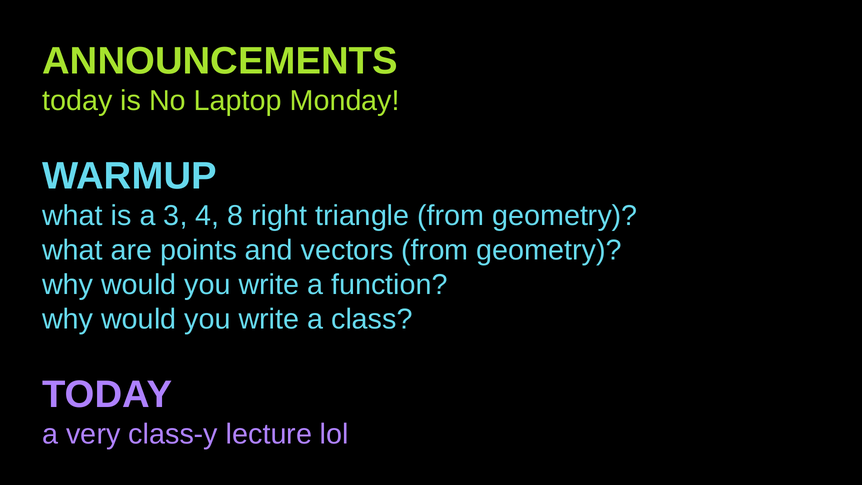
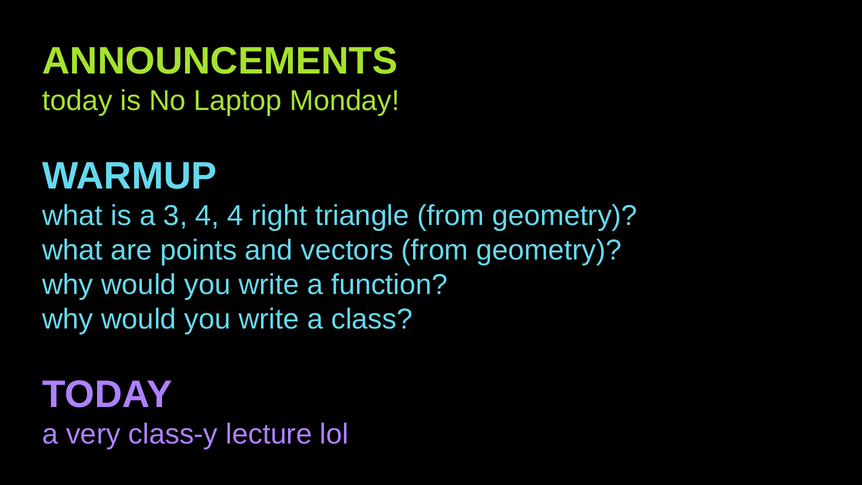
4 8: 8 -> 4
